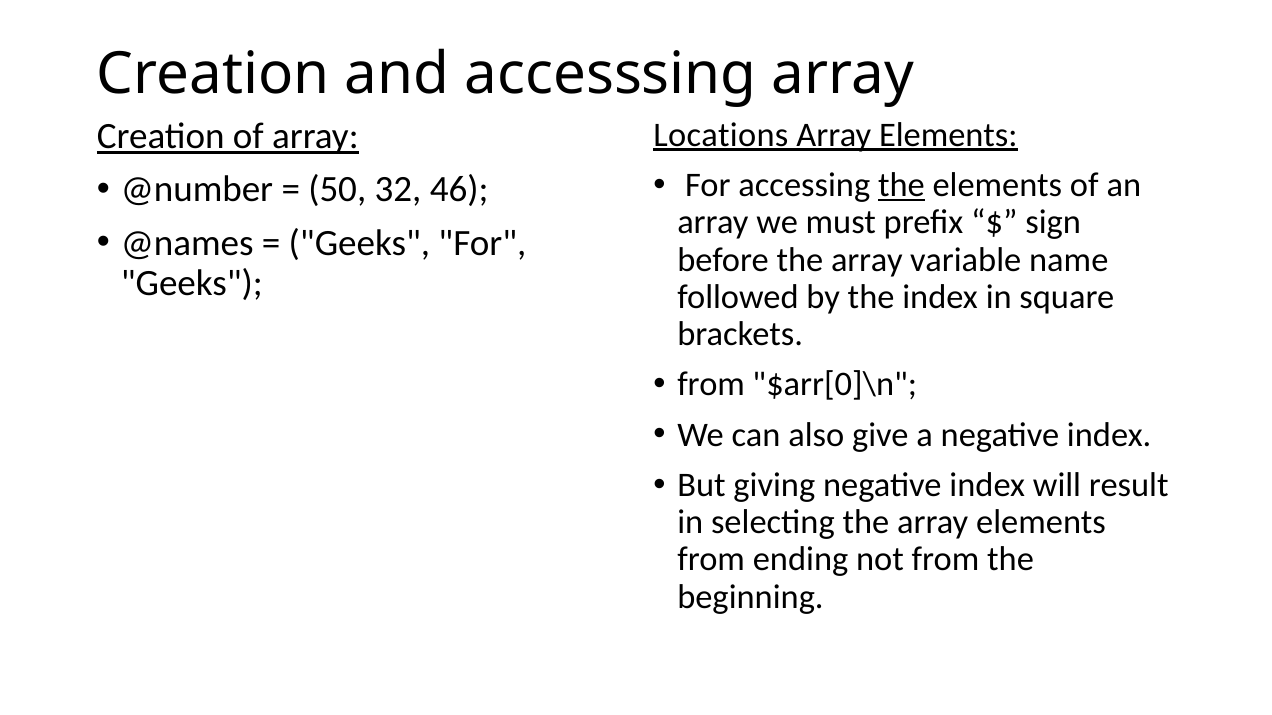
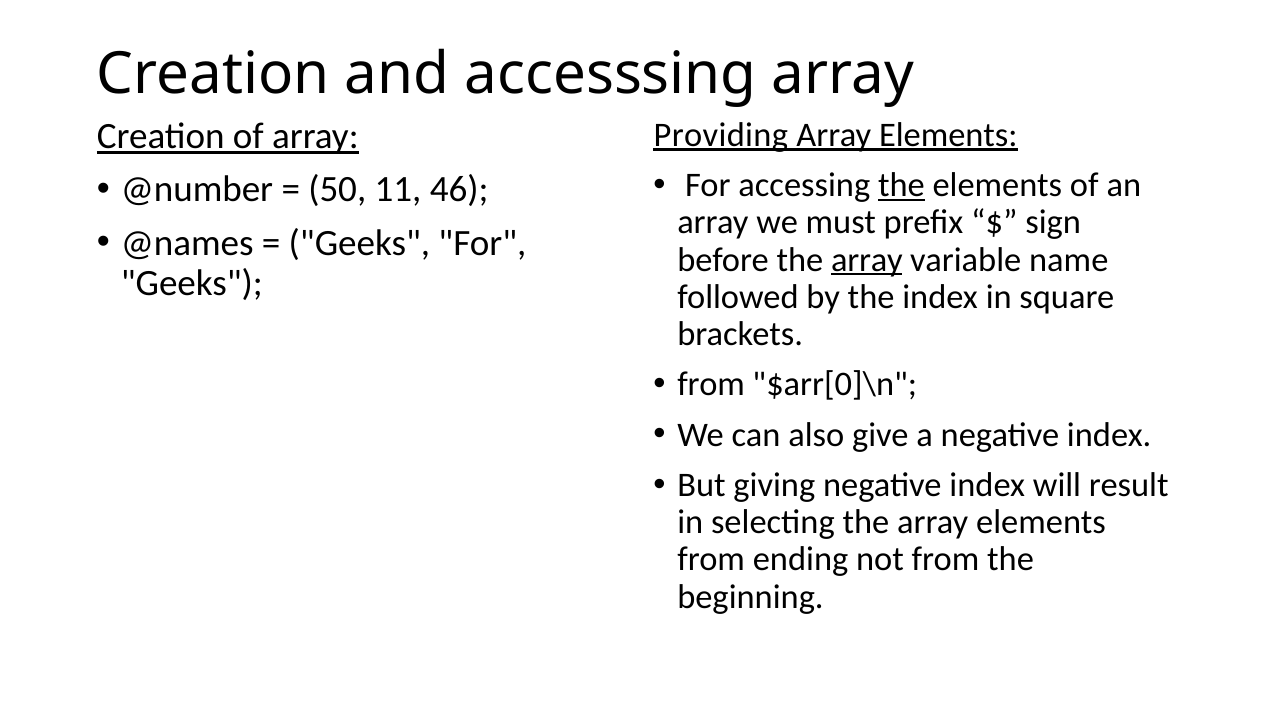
Locations: Locations -> Providing
32: 32 -> 11
array at (867, 260) underline: none -> present
